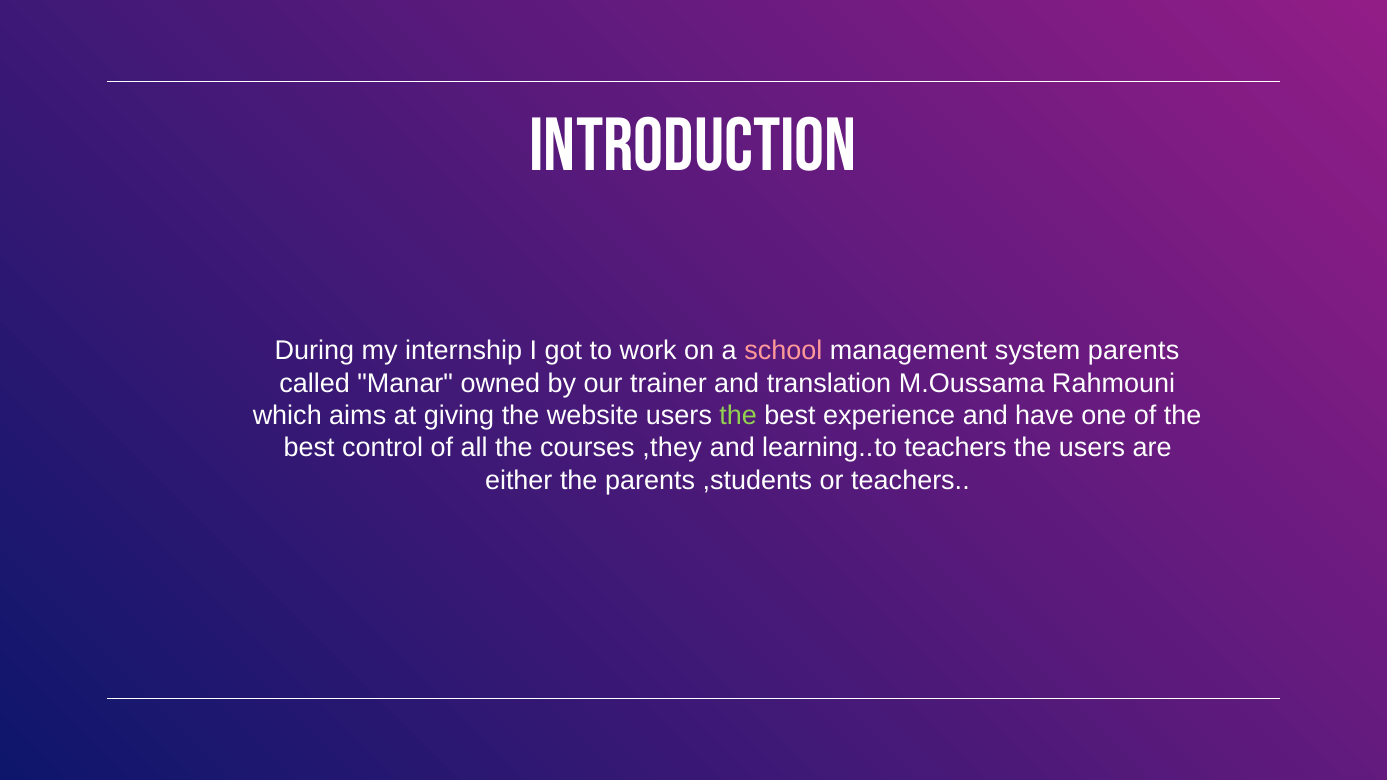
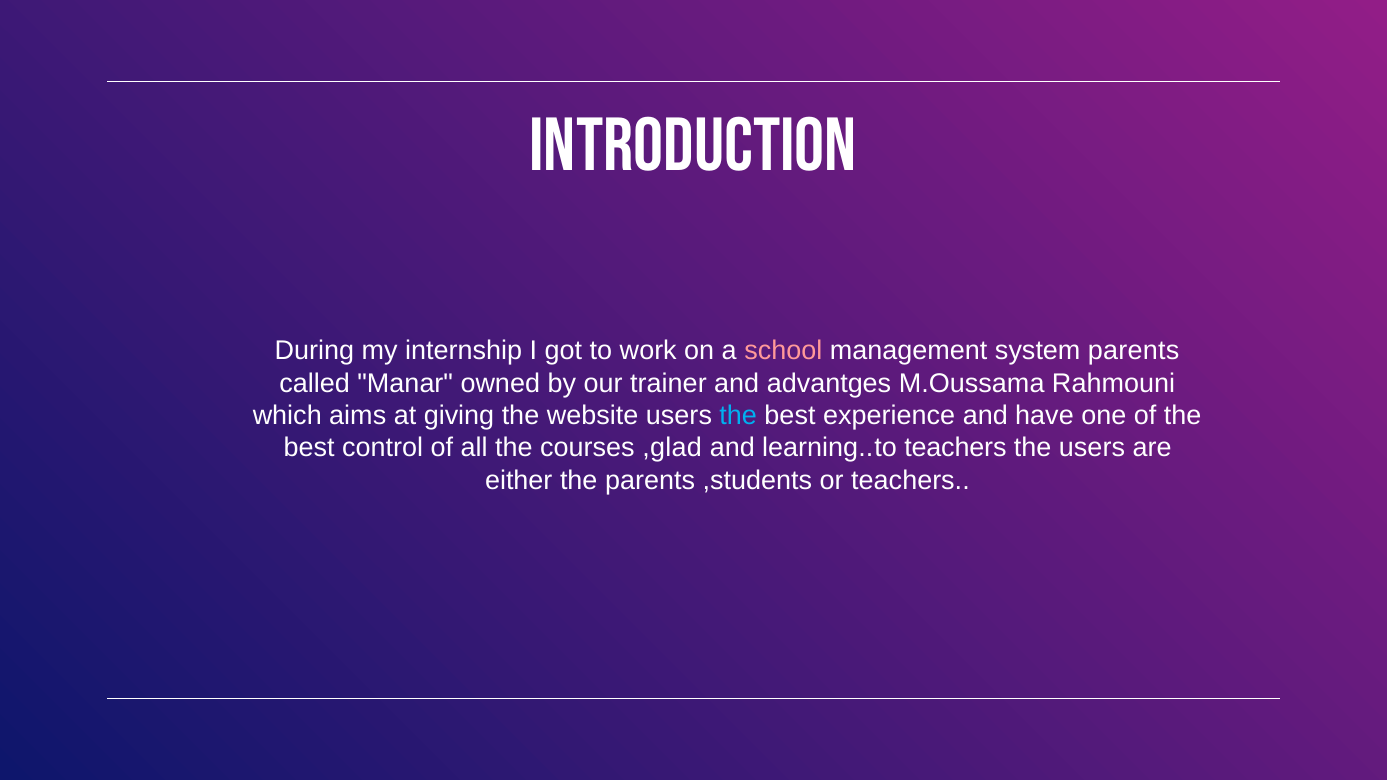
translation: translation -> advantges
the at (738, 416) colour: light green -> light blue
,they: ,they -> ,glad
